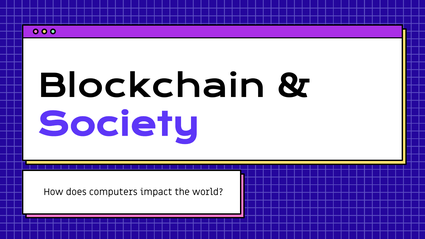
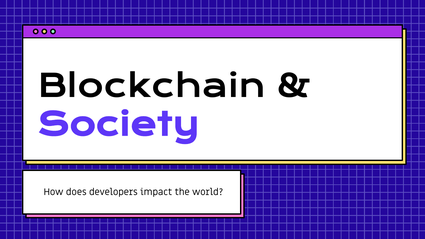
computers: computers -> developers
